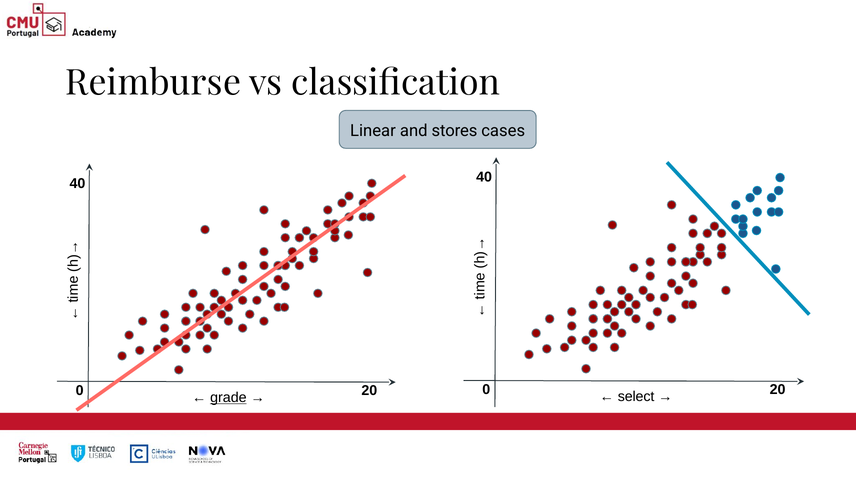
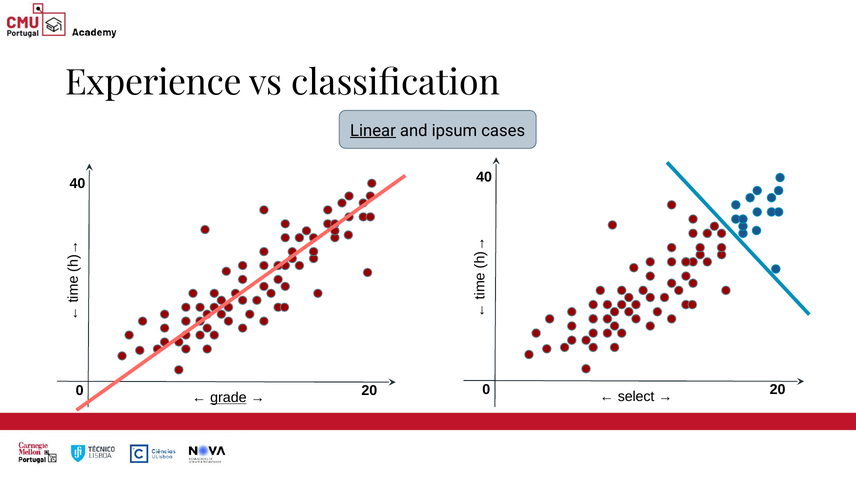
Reimburse: Reimburse -> Experience
Linear underline: none -> present
stores: stores -> ipsum
